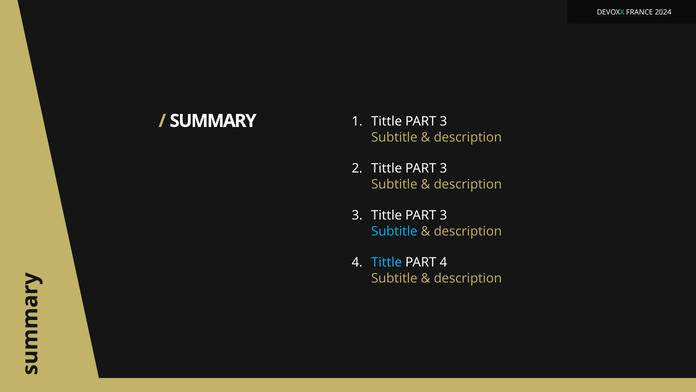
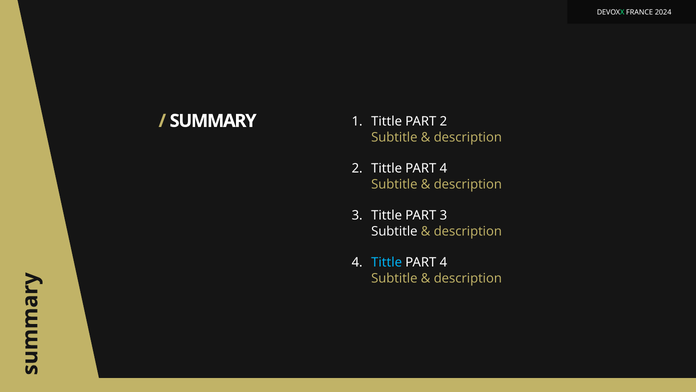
1 Tittle PART 3: 3 -> 2
2 Tittle PART 3: 3 -> 4
Subtitle at (394, 231) colour: light blue -> white
